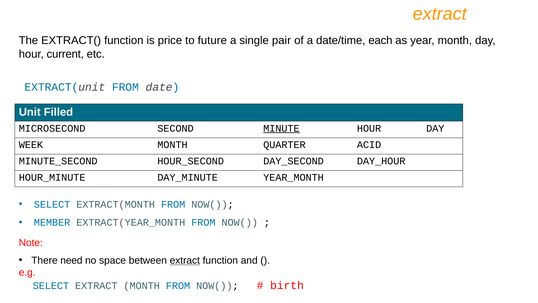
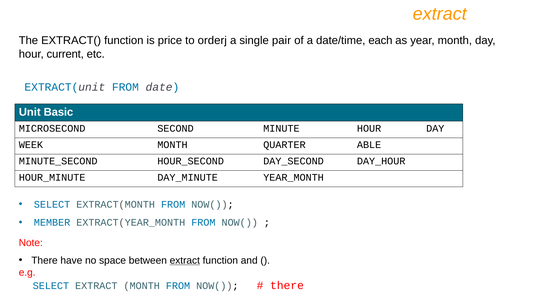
future: future -> orderj
Filled: Filled -> Basic
MINUTE underline: present -> none
ACID: ACID -> ABLE
need: need -> have
birth at (287, 285): birth -> there
